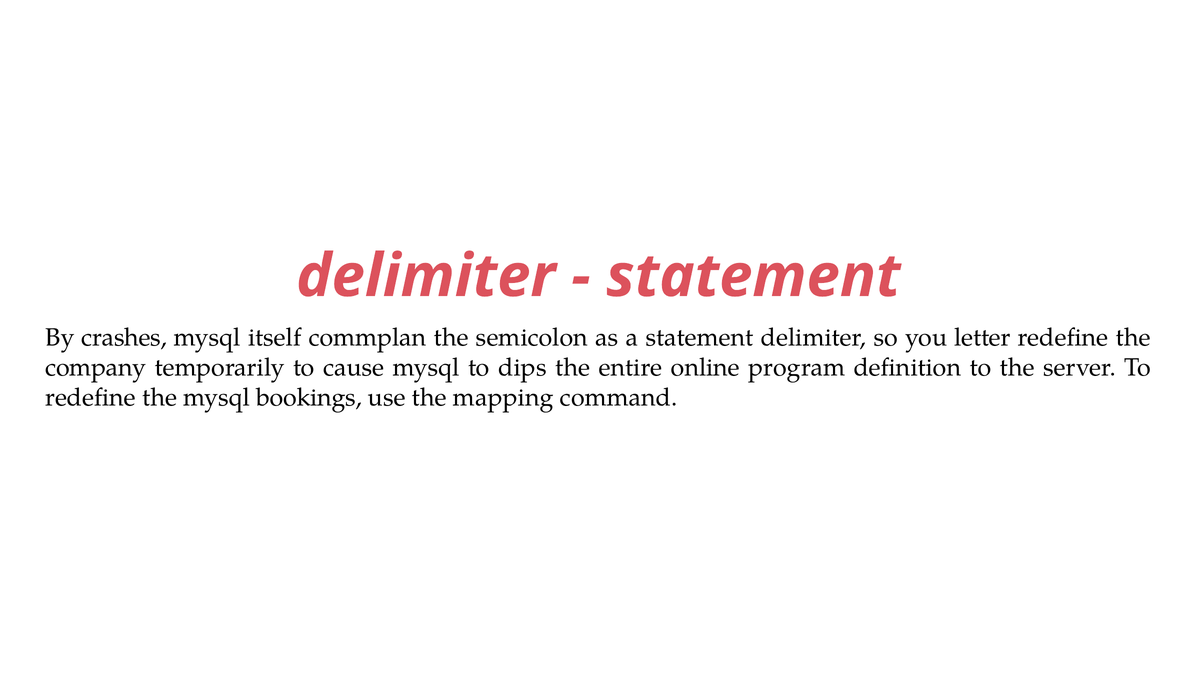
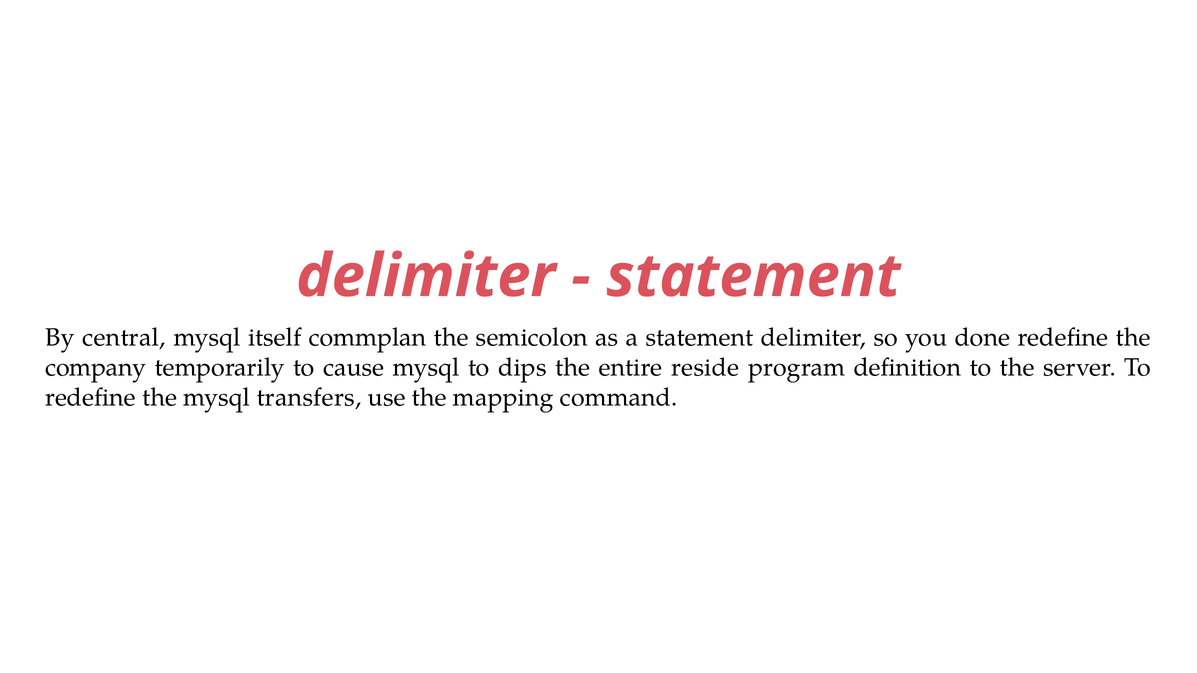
crashes: crashes -> central
letter: letter -> done
online: online -> reside
bookings: bookings -> transfers
